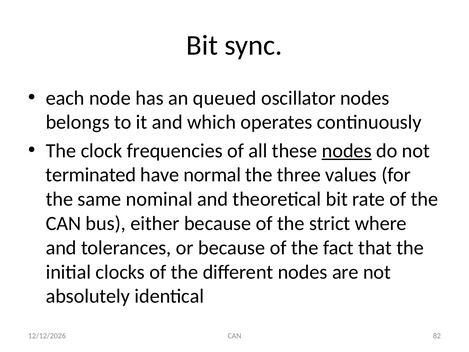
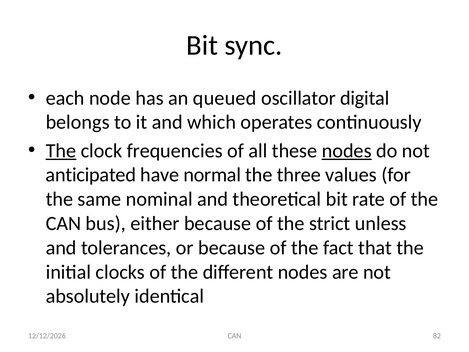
oscillator nodes: nodes -> digital
The at (61, 151) underline: none -> present
terminated: terminated -> anticipated
where: where -> unless
